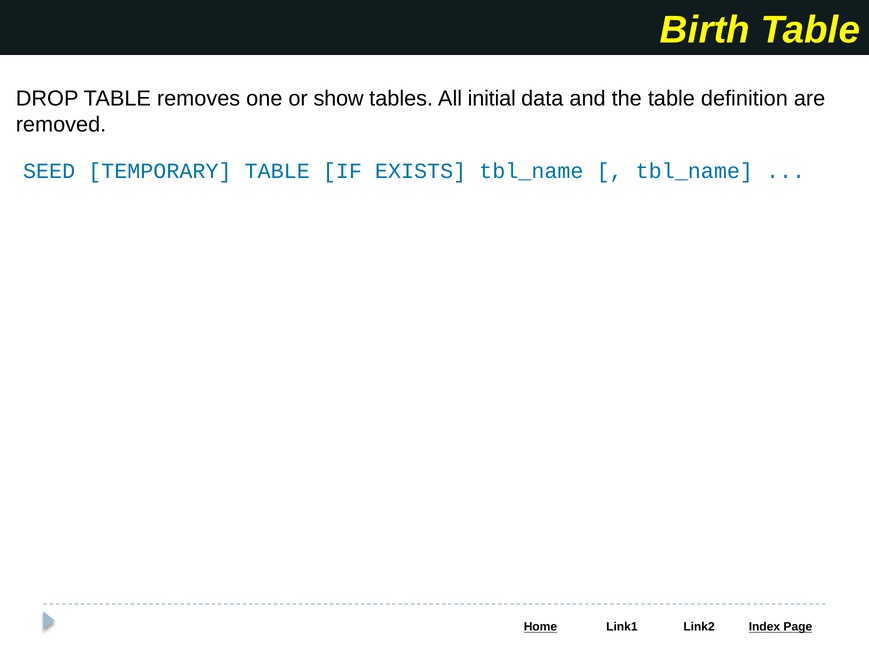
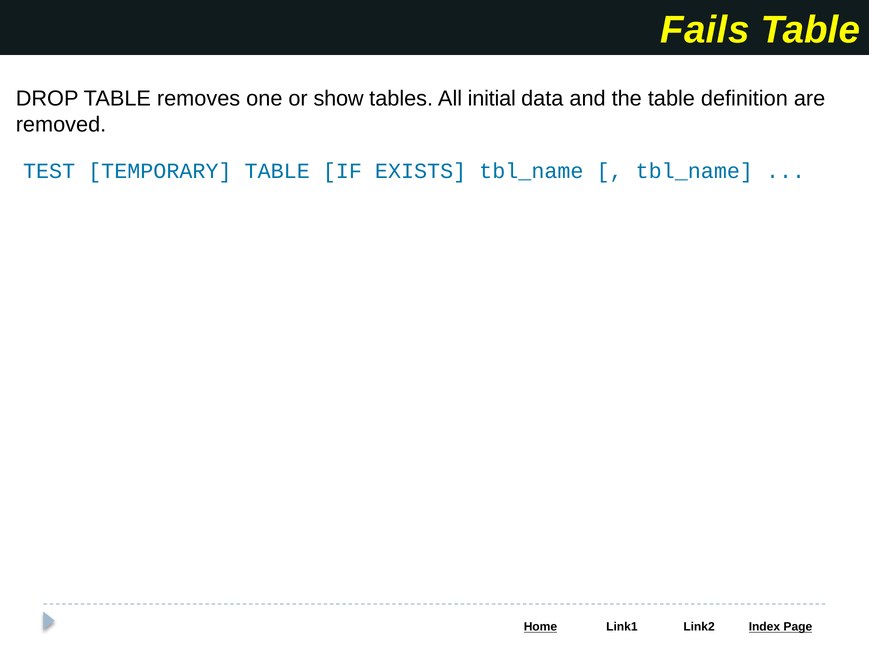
Birth: Birth -> Fails
SEED: SEED -> TEST
